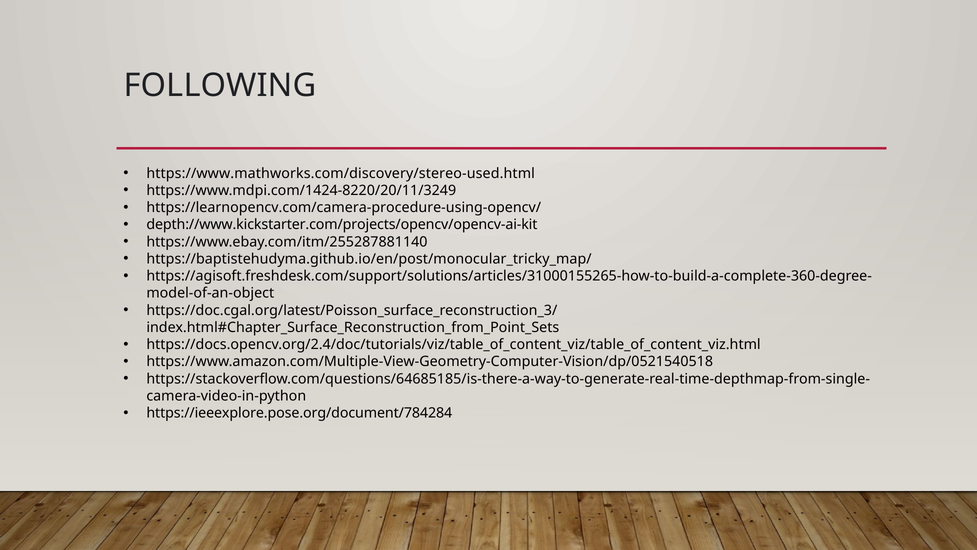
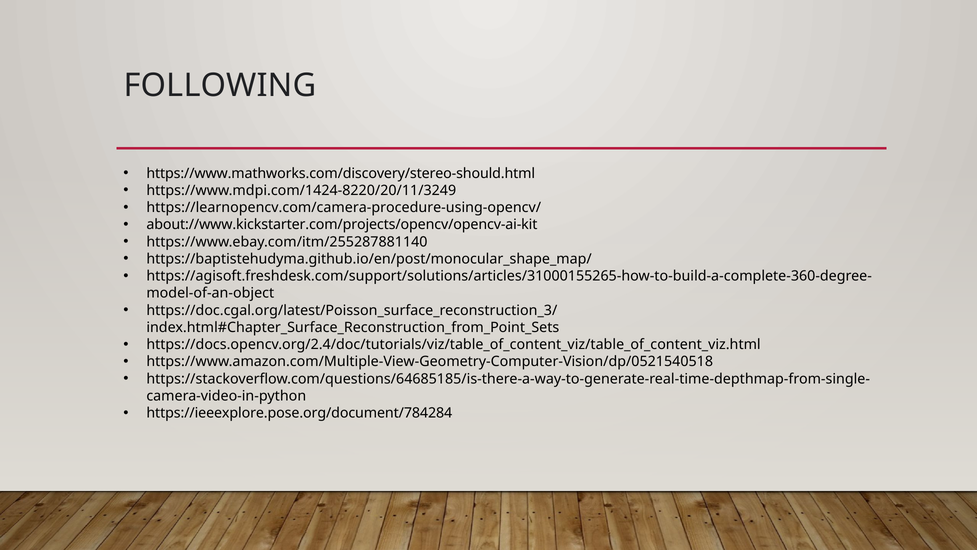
https://www.mathworks.com/discovery/stereo-used.html: https://www.mathworks.com/discovery/stereo-used.html -> https://www.mathworks.com/discovery/stereo-should.html
depth://www.kickstarter.com/projects/opencv/opencv-ai-kit: depth://www.kickstarter.com/projects/opencv/opencv-ai-kit -> about://www.kickstarter.com/projects/opencv/opencv-ai-kit
https://baptistehudyma.github.io/en/post/monocular_tricky_map/: https://baptistehudyma.github.io/en/post/monocular_tricky_map/ -> https://baptistehudyma.github.io/en/post/monocular_shape_map/
